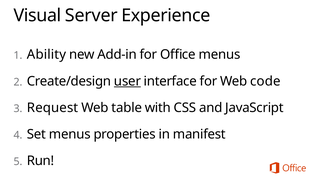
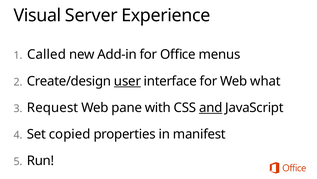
Ability: Ability -> Called
code: code -> what
table: table -> pane
and underline: none -> present
Set menus: menus -> copied
